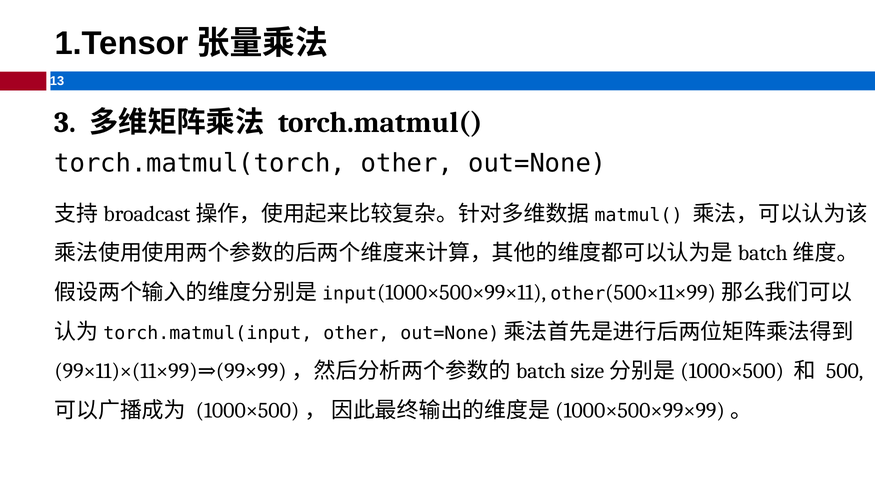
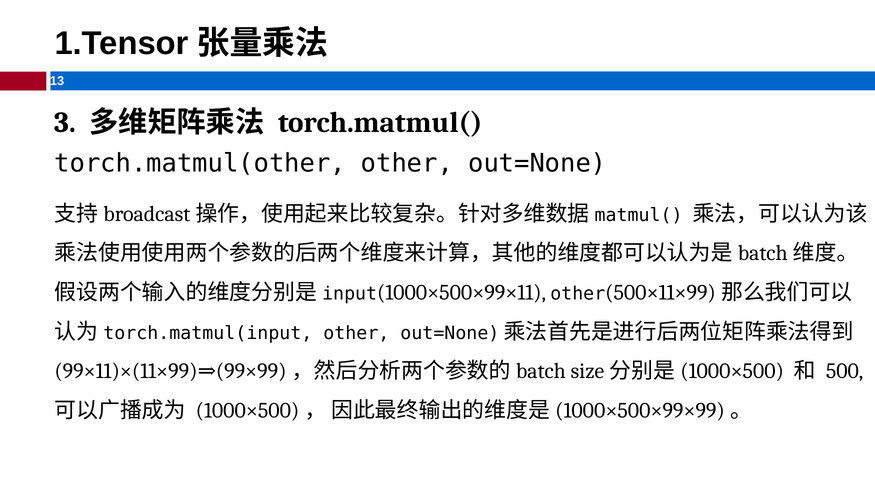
torch.matmul(torch: torch.matmul(torch -> torch.matmul(other
